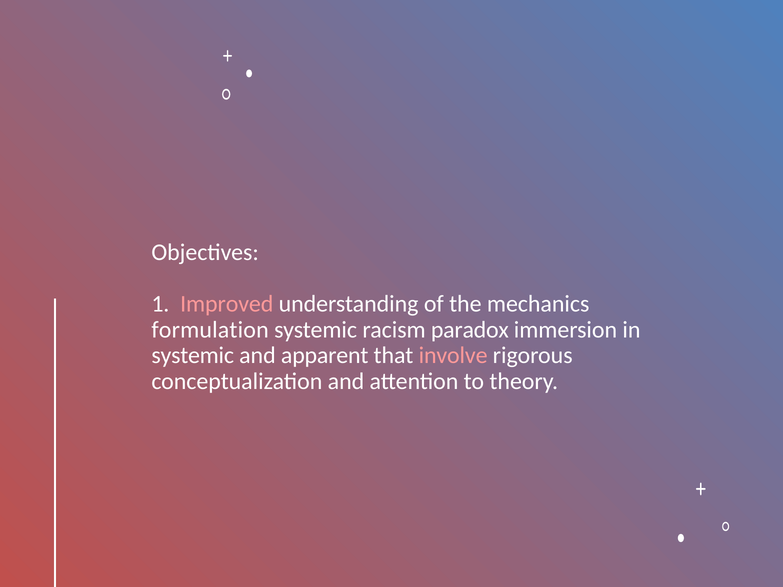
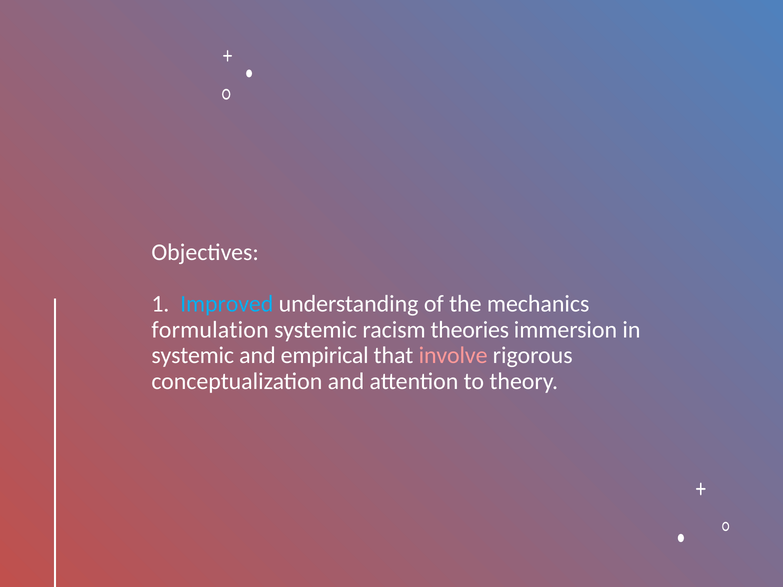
Improved colour: pink -> light blue
paradox: paradox -> theories
apparent: apparent -> empirical
